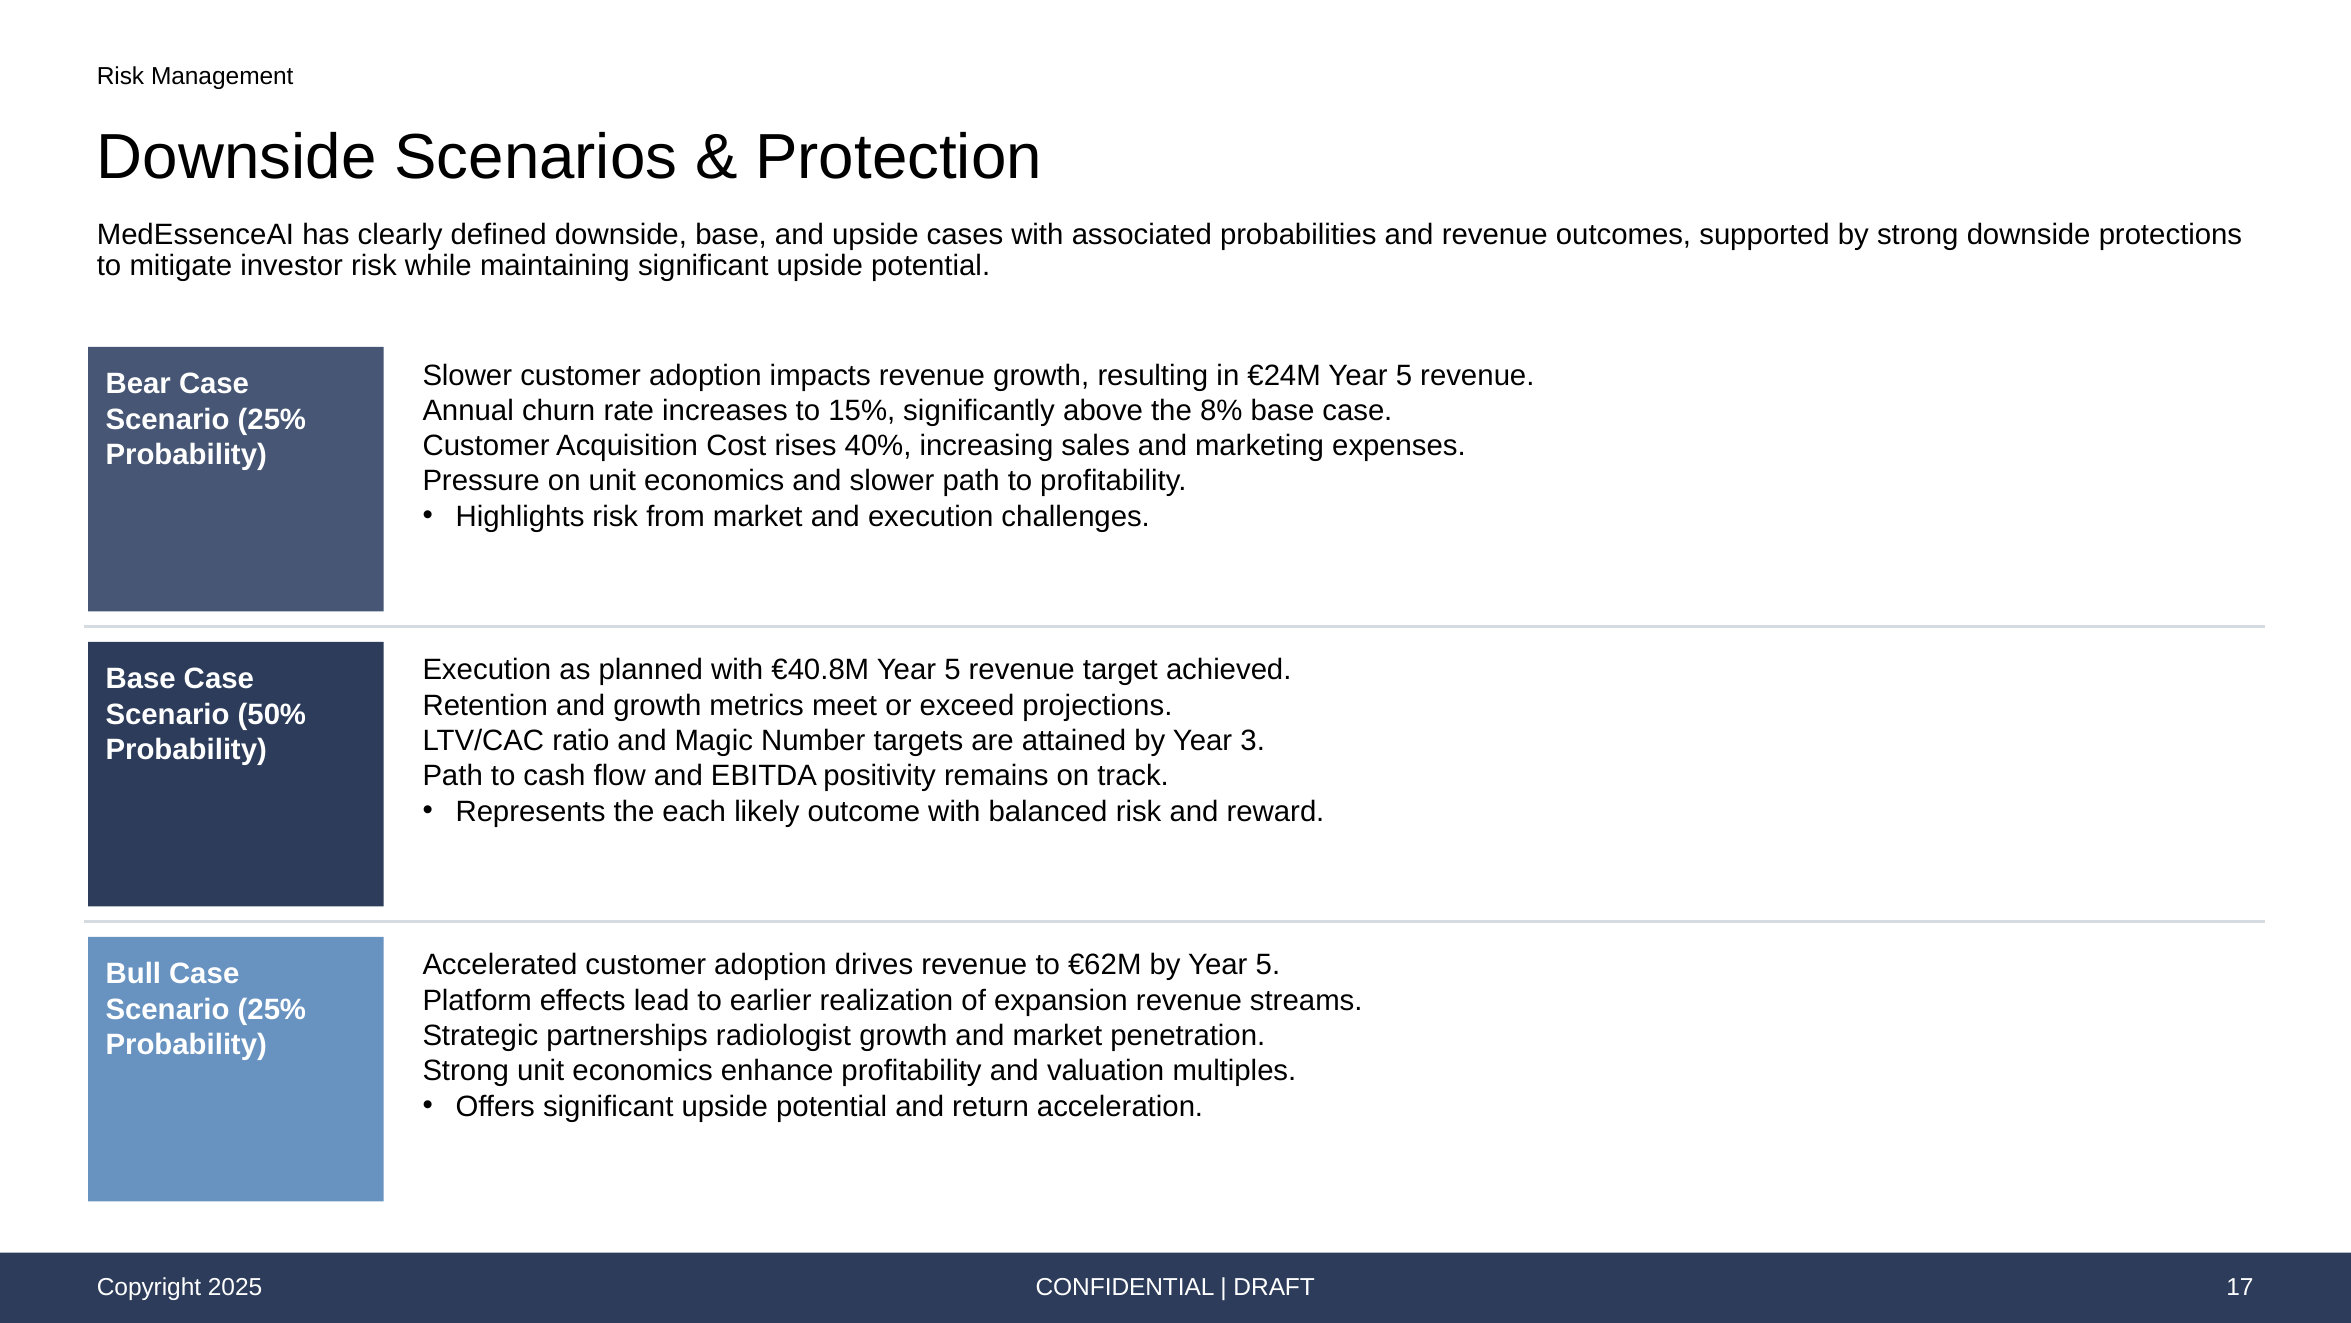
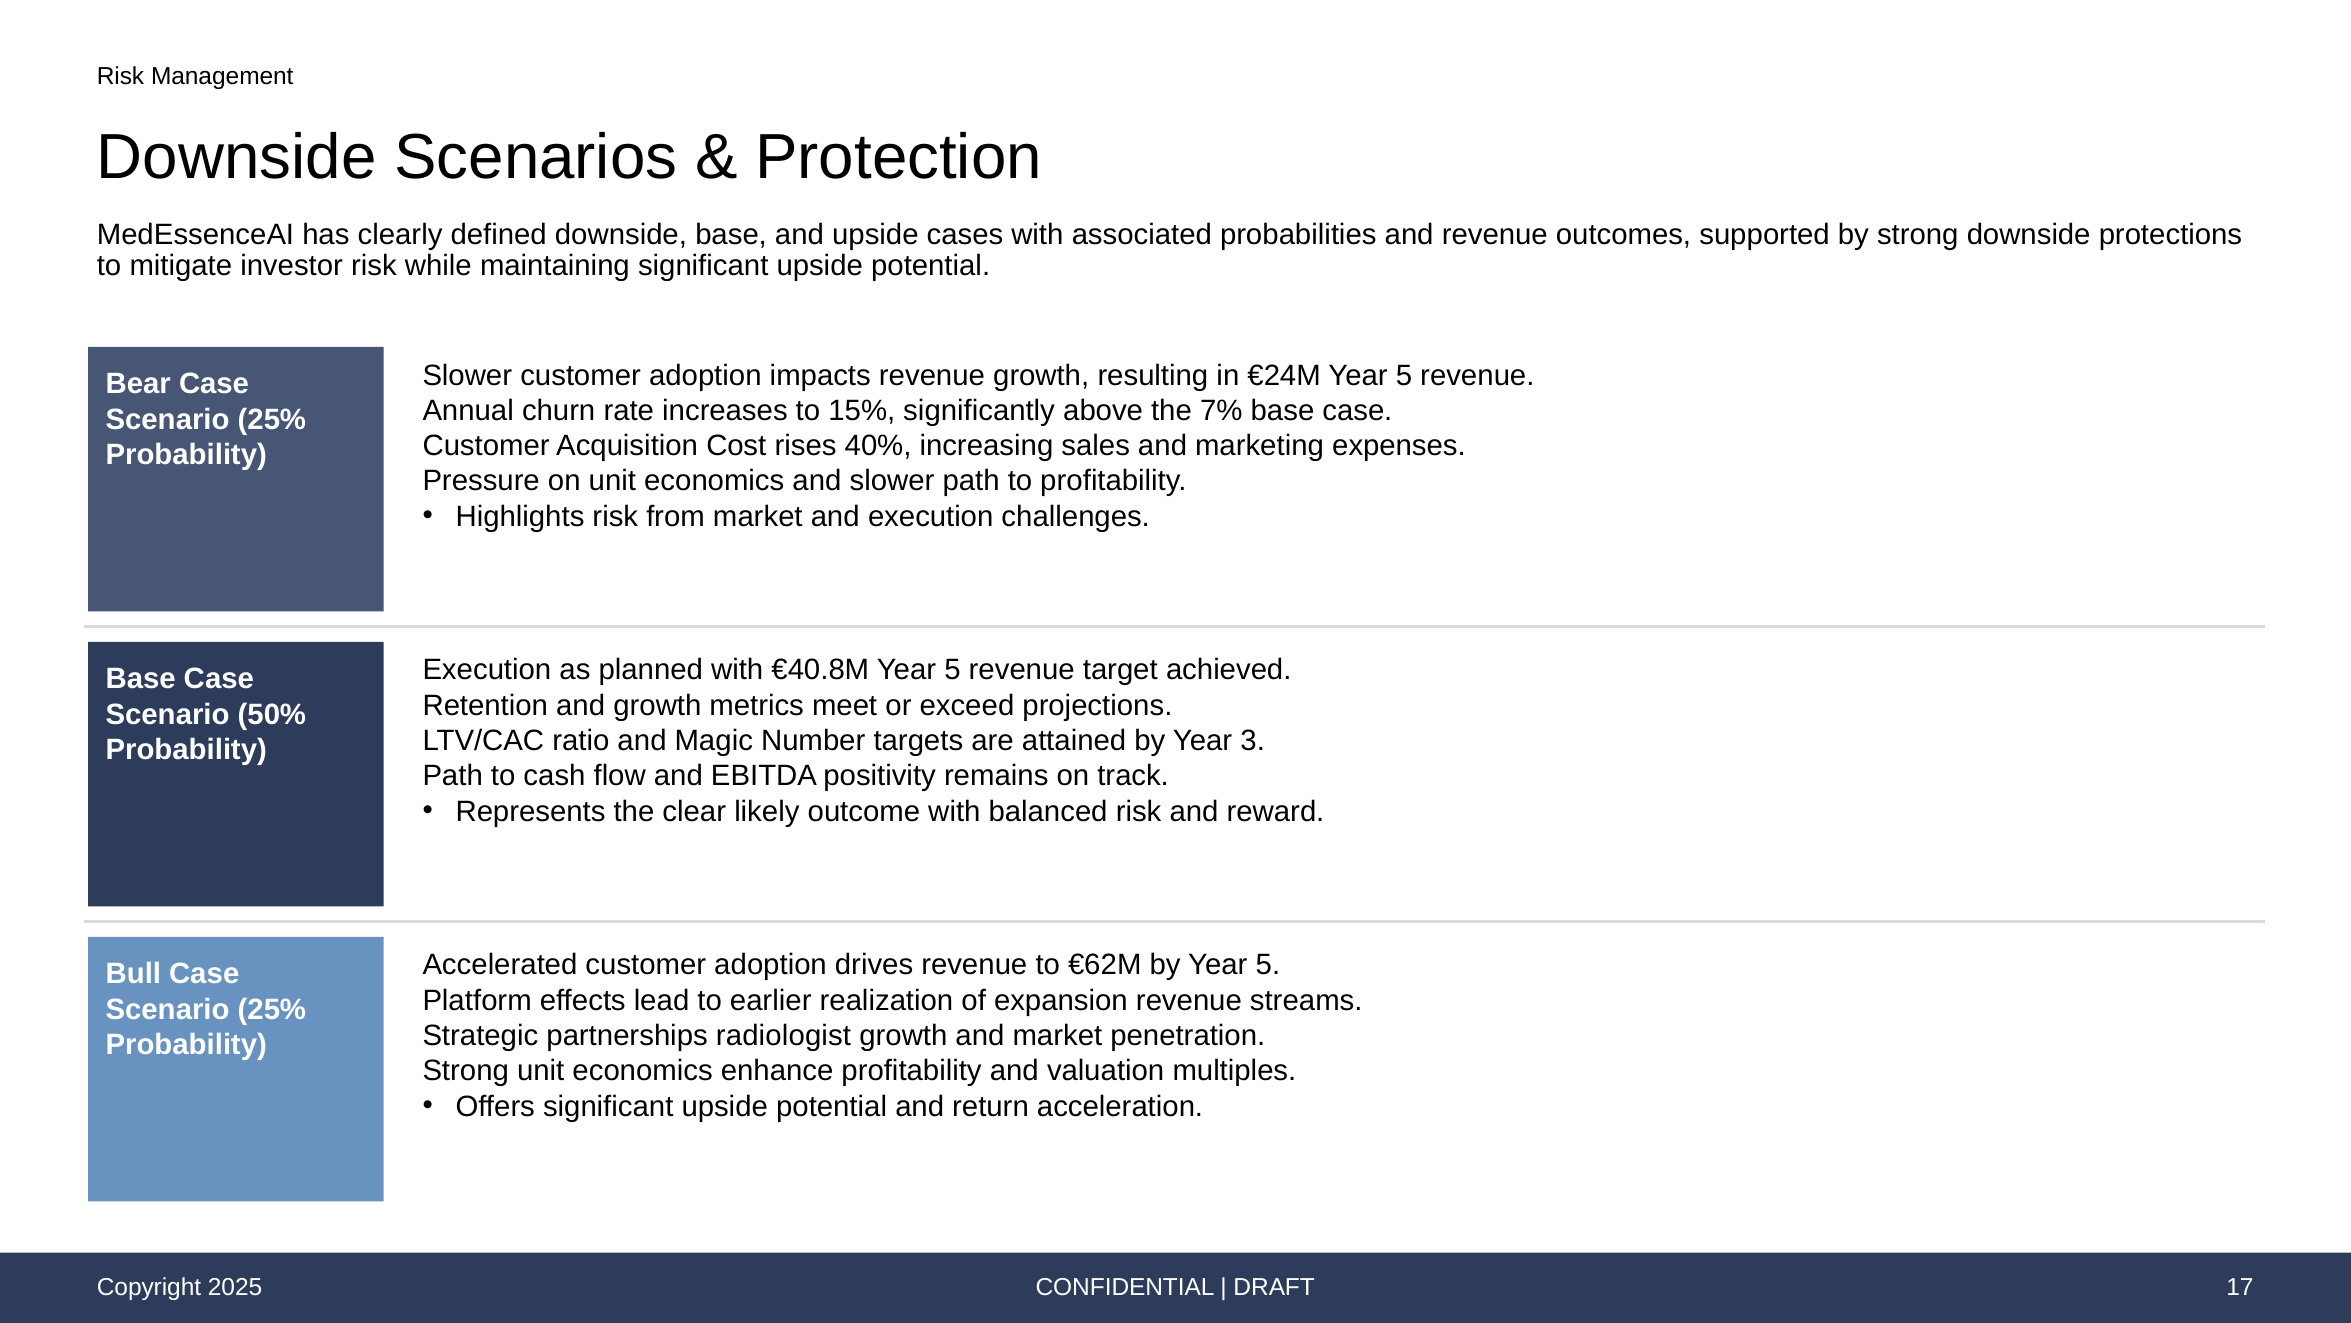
8%: 8% -> 7%
each: each -> clear
